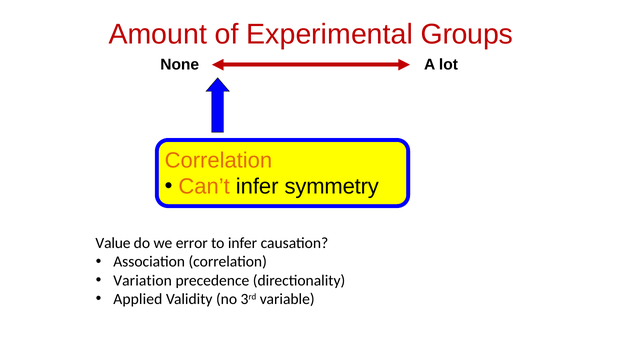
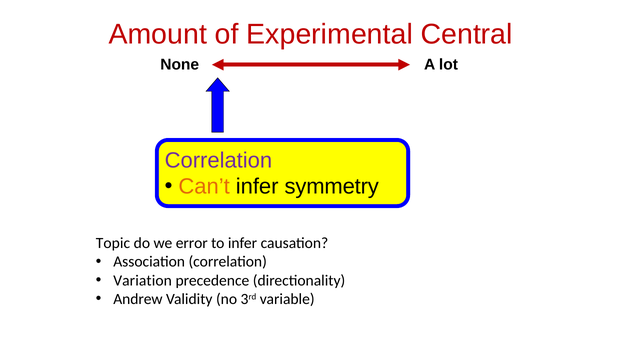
Groups: Groups -> Central
Correlation at (218, 160) colour: orange -> purple
Value: Value -> Topic
Applied: Applied -> Andrew
